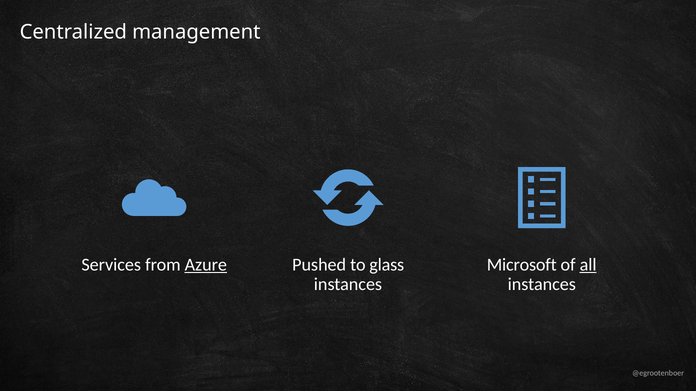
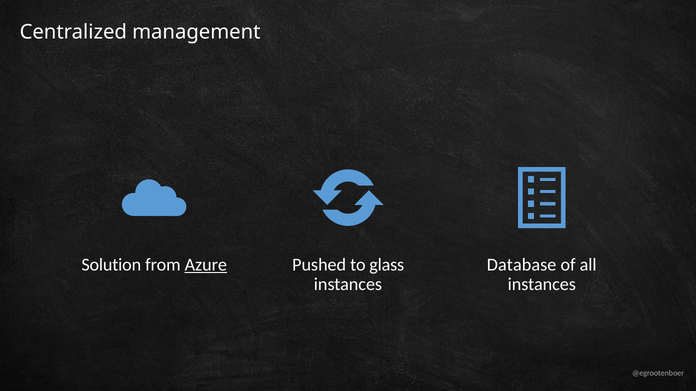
Services: Services -> Solution
Microsoft: Microsoft -> Database
all underline: present -> none
